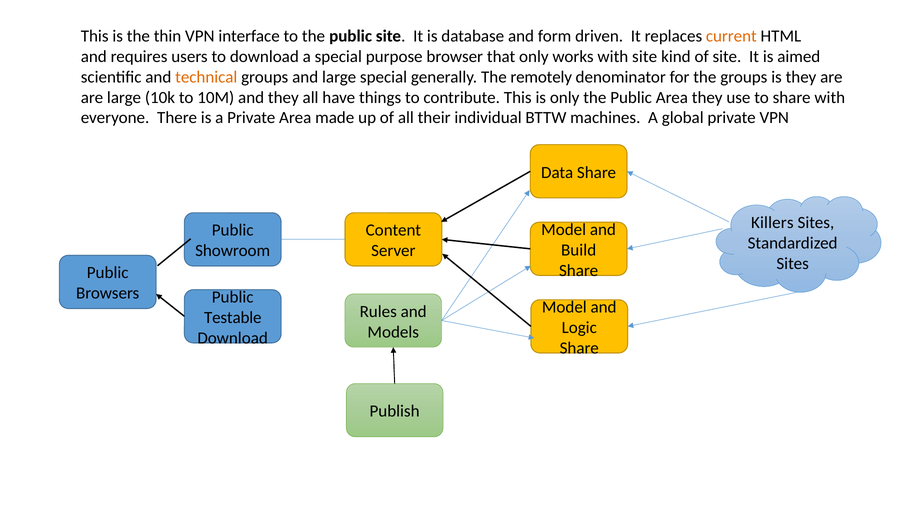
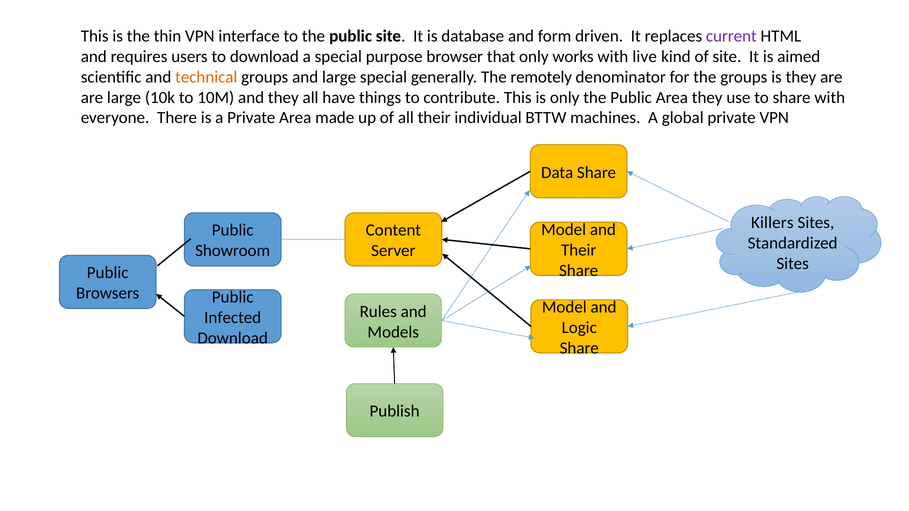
current colour: orange -> purple
with site: site -> live
Build at (579, 250): Build -> Their
Testable: Testable -> Infected
